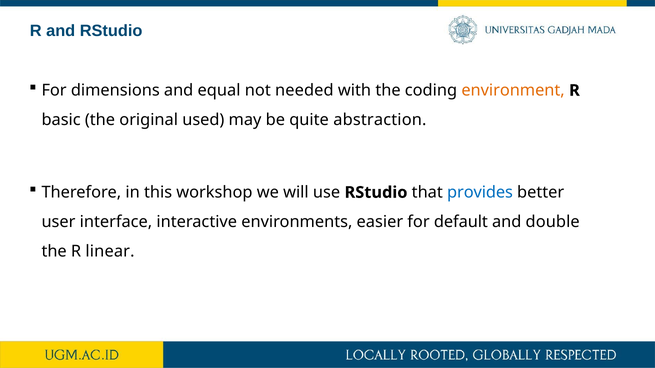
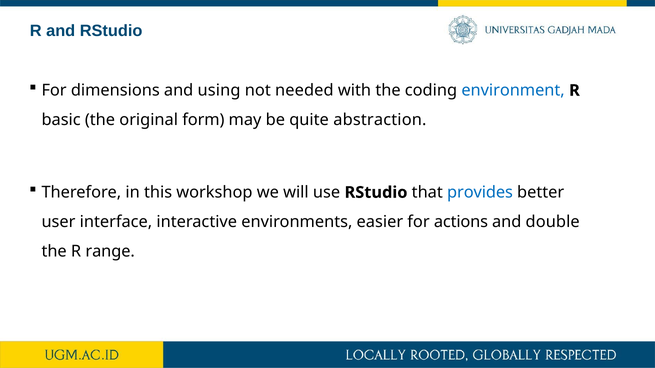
equal: equal -> using
environment colour: orange -> blue
used: used -> form
default: default -> actions
linear: linear -> range
